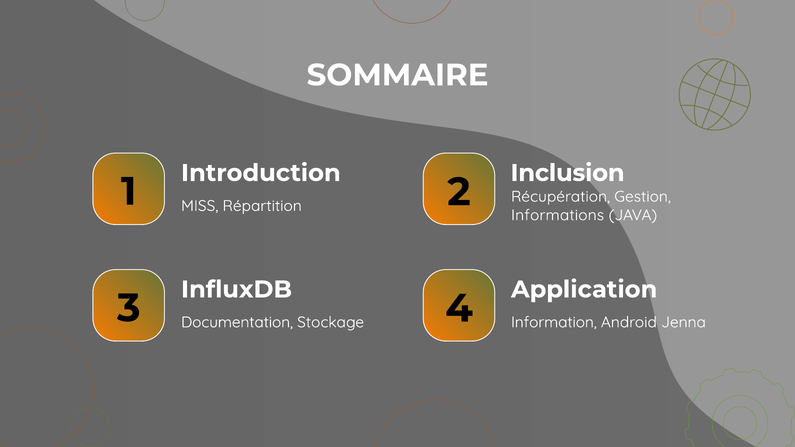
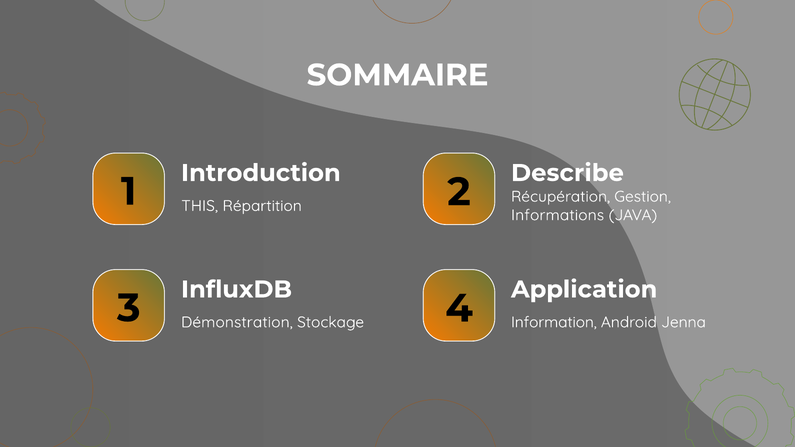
Inclusion: Inclusion -> Describe
MISS: MISS -> THIS
Documentation: Documentation -> Démonstration
